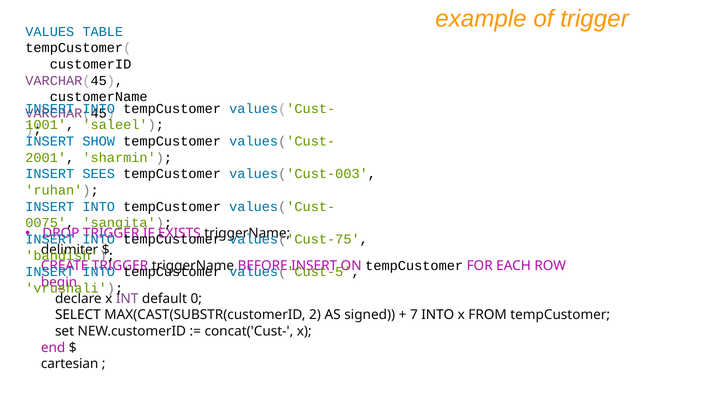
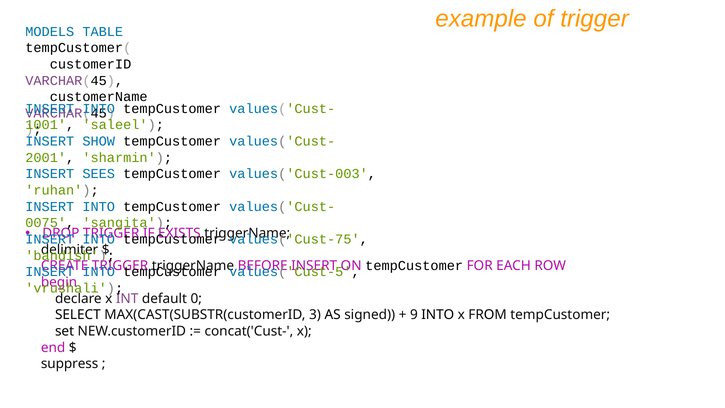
VALUES: VALUES -> MODELS
2: 2 -> 3
7: 7 -> 9
cartesian: cartesian -> suppress
